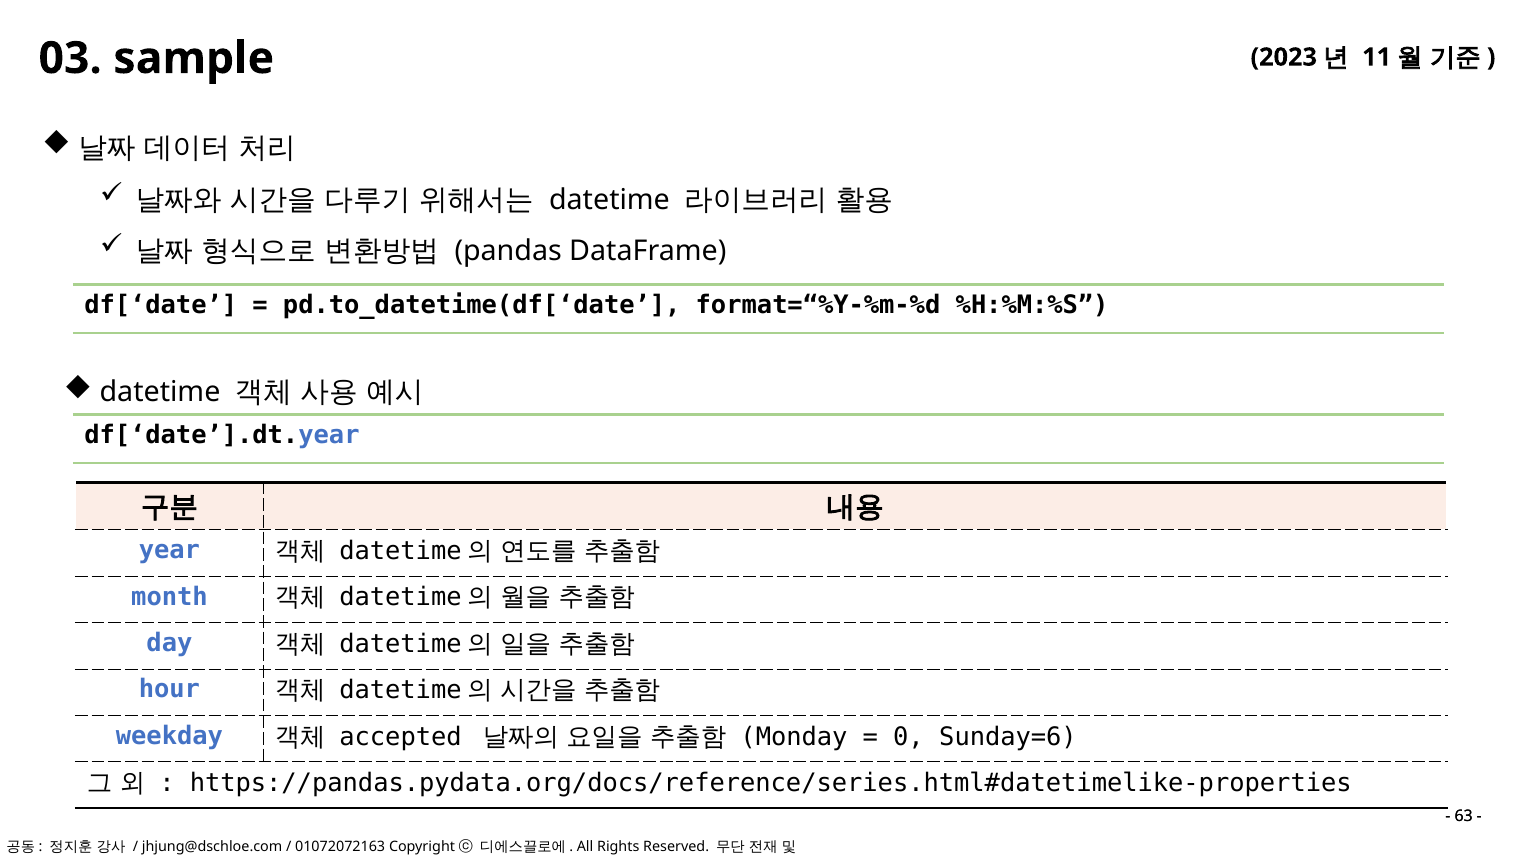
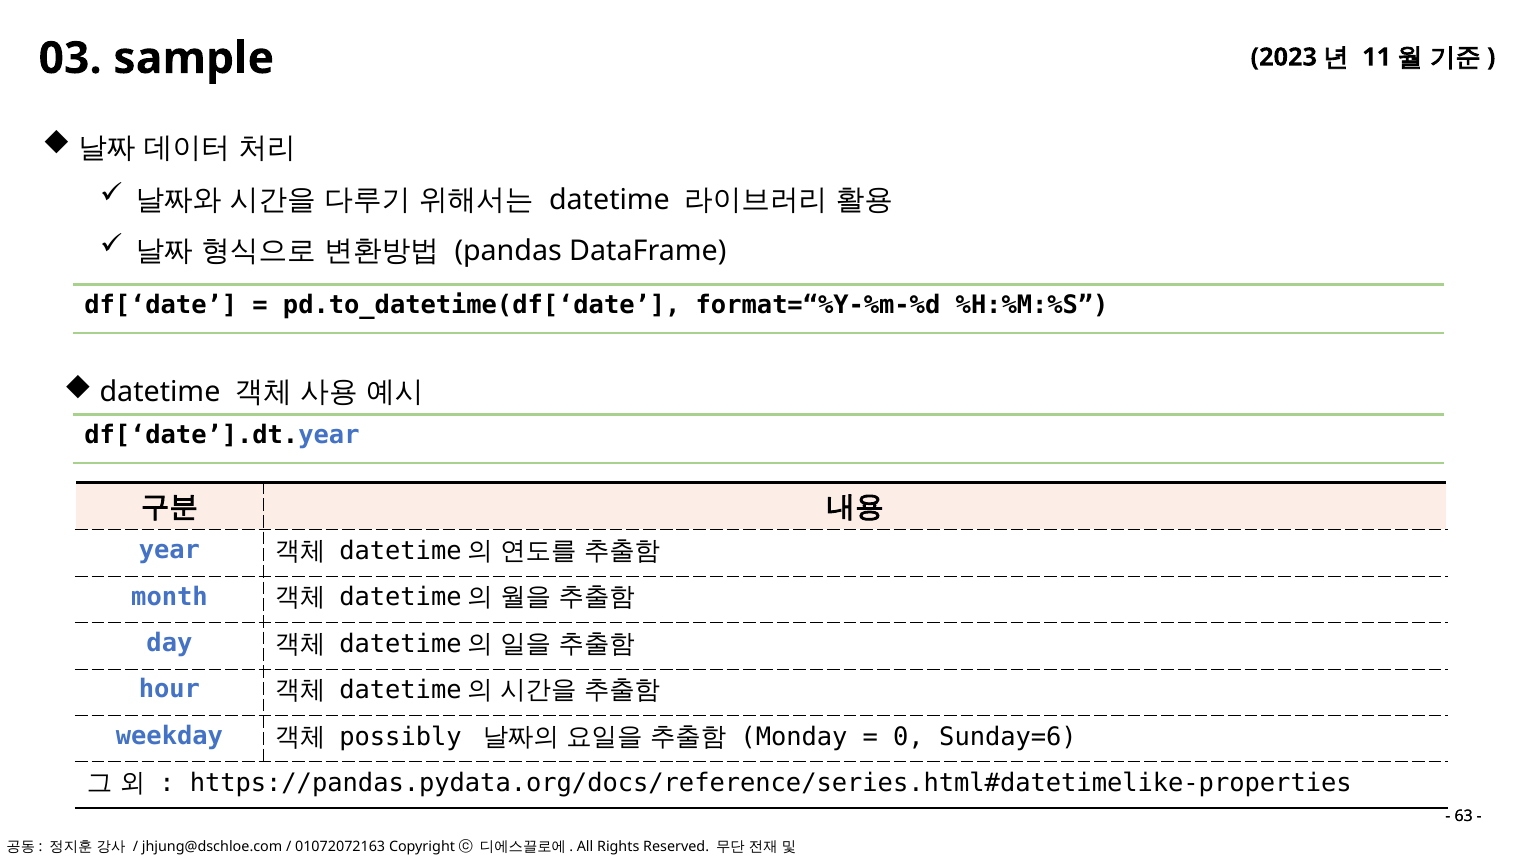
accepted: accepted -> possibly
